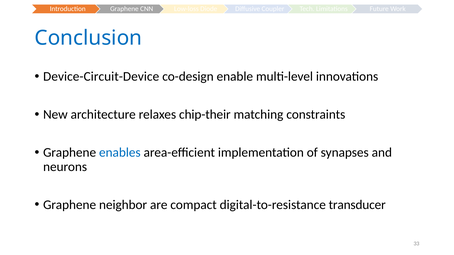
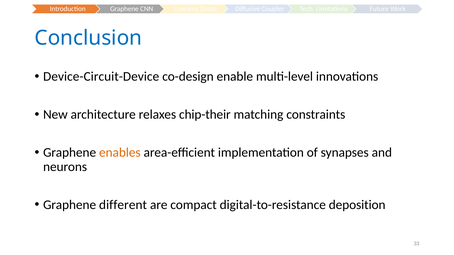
enables colour: blue -> orange
neighbor: neighbor -> different
transducer: transducer -> deposition
